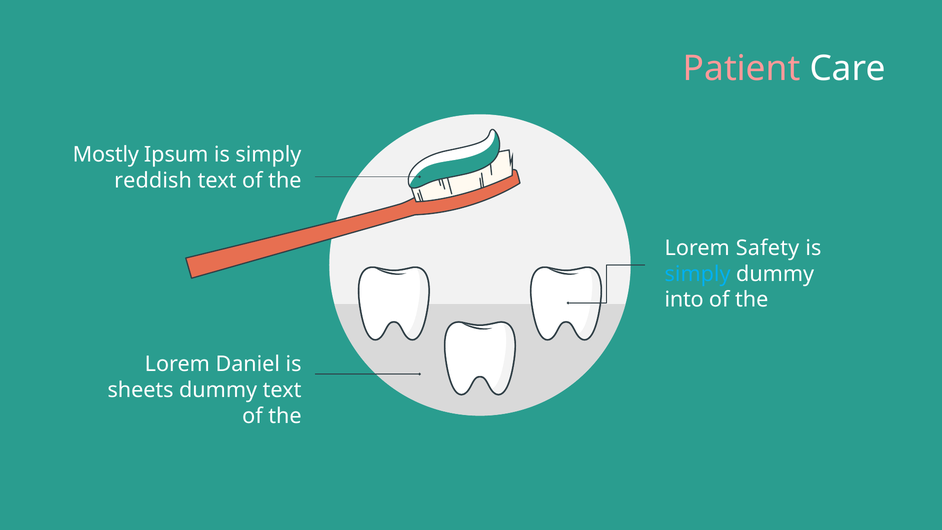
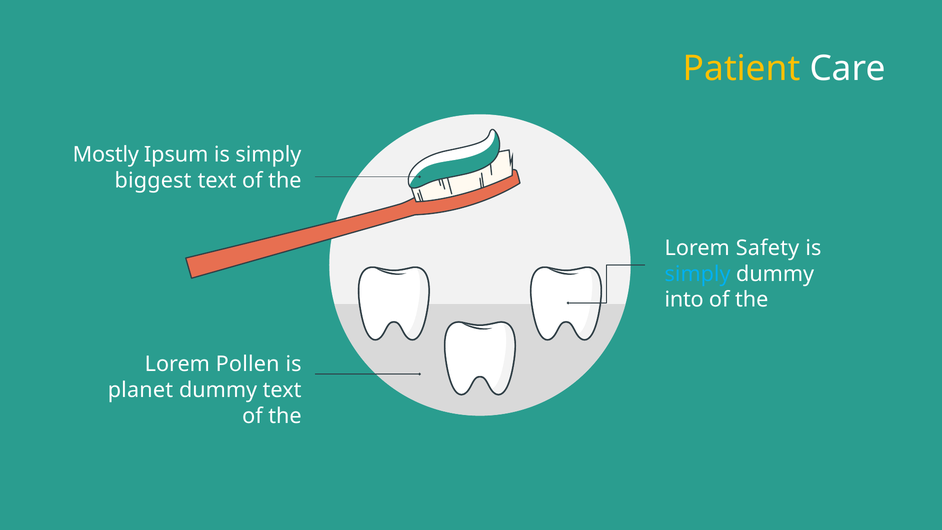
Patient colour: pink -> yellow
reddish: reddish -> biggest
Daniel: Daniel -> Pollen
sheets: sheets -> planet
